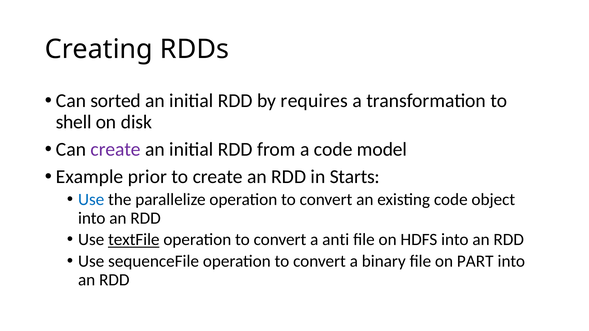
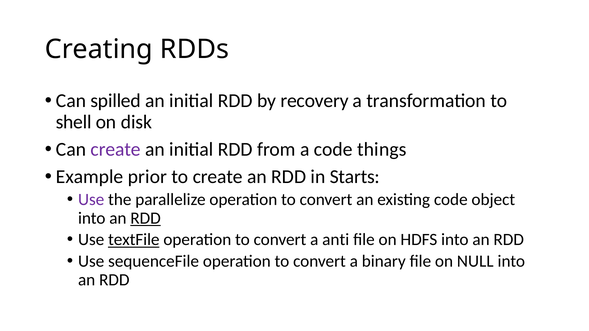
sorted: sorted -> spilled
requires: requires -> recovery
model: model -> things
Use at (91, 200) colour: blue -> purple
RDD at (146, 218) underline: none -> present
PART: PART -> NULL
